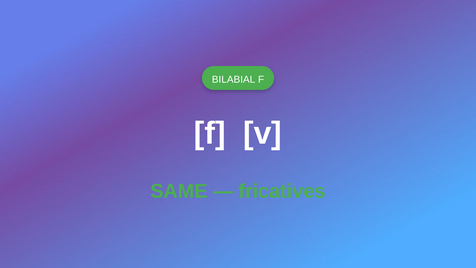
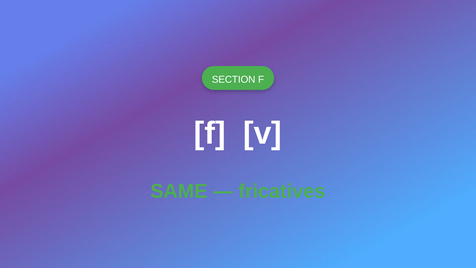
BILABIAL: BILABIAL -> SECTION
